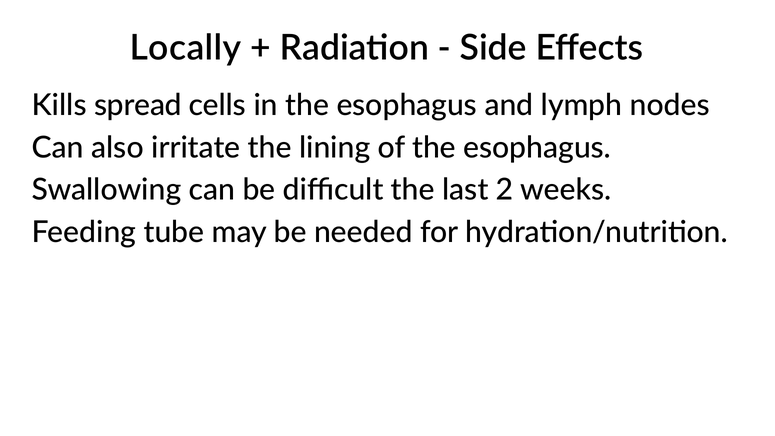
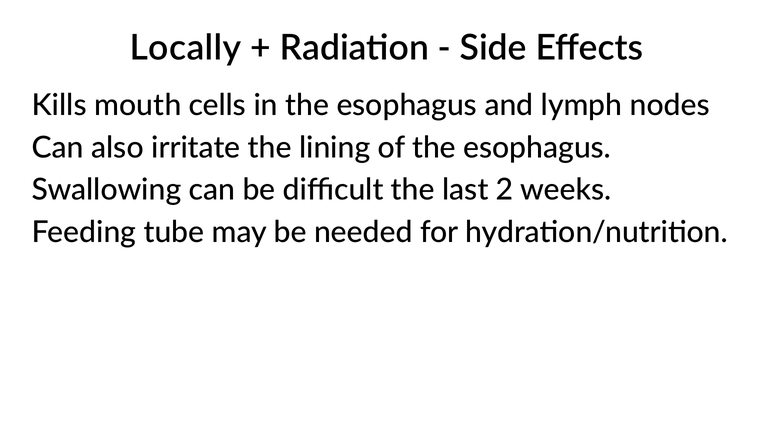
spread: spread -> mouth
